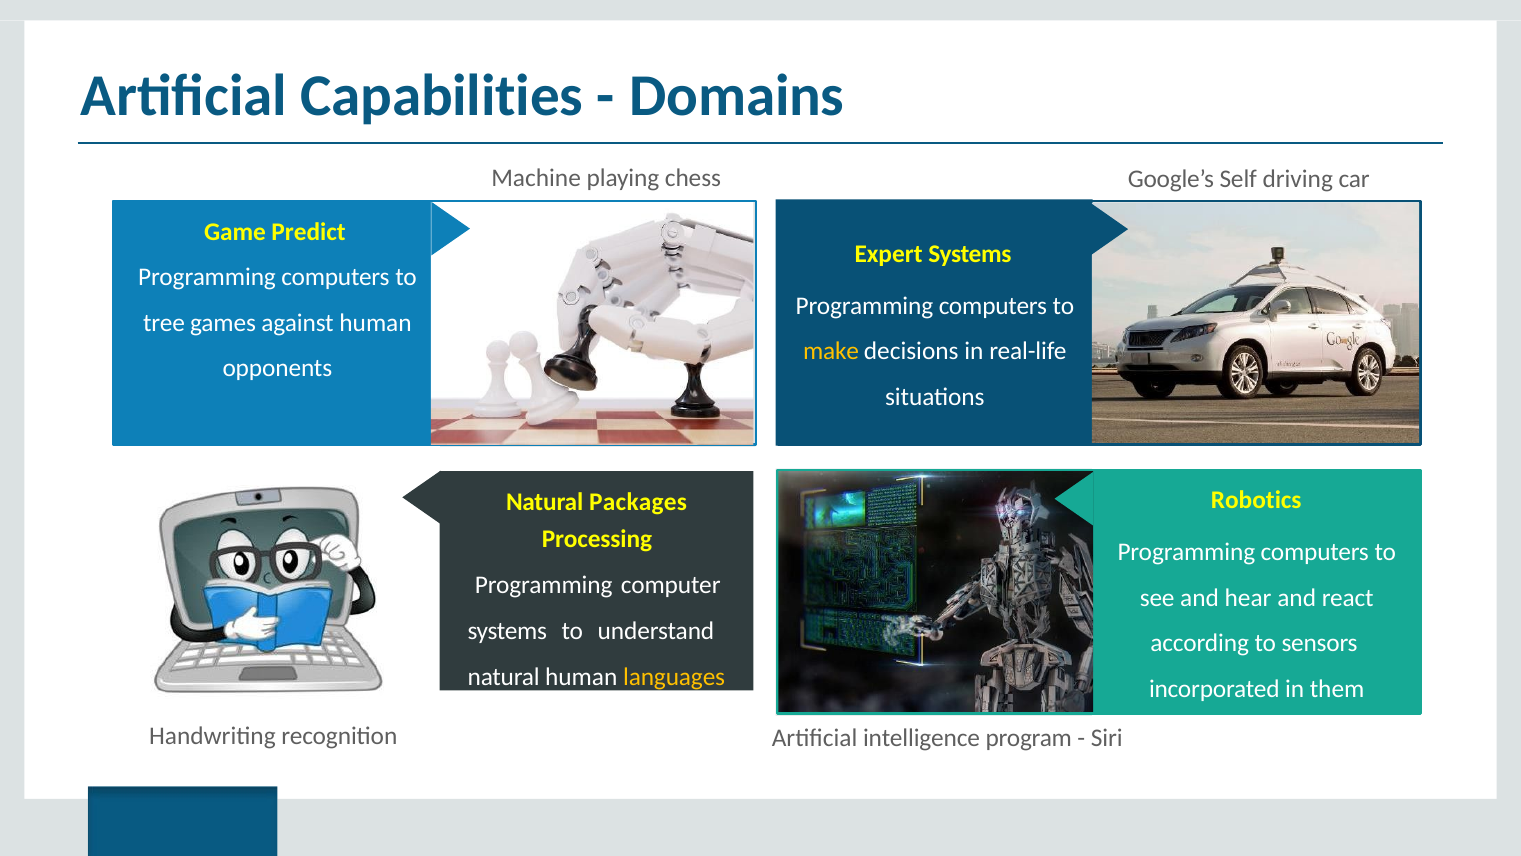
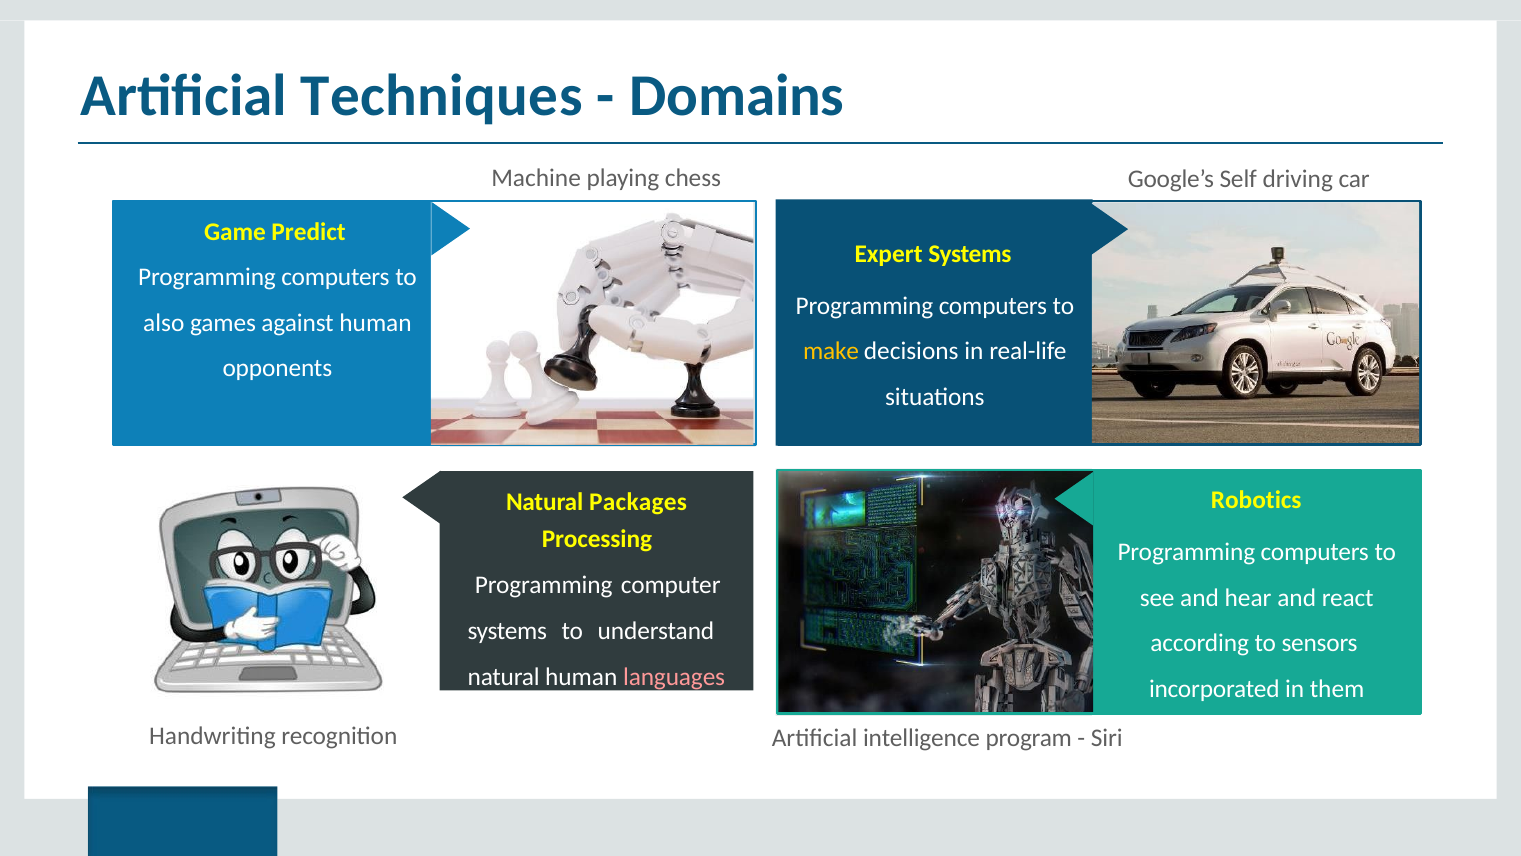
Capabilities: Capabilities -> Techniques
tree: tree -> also
languages colour: yellow -> pink
